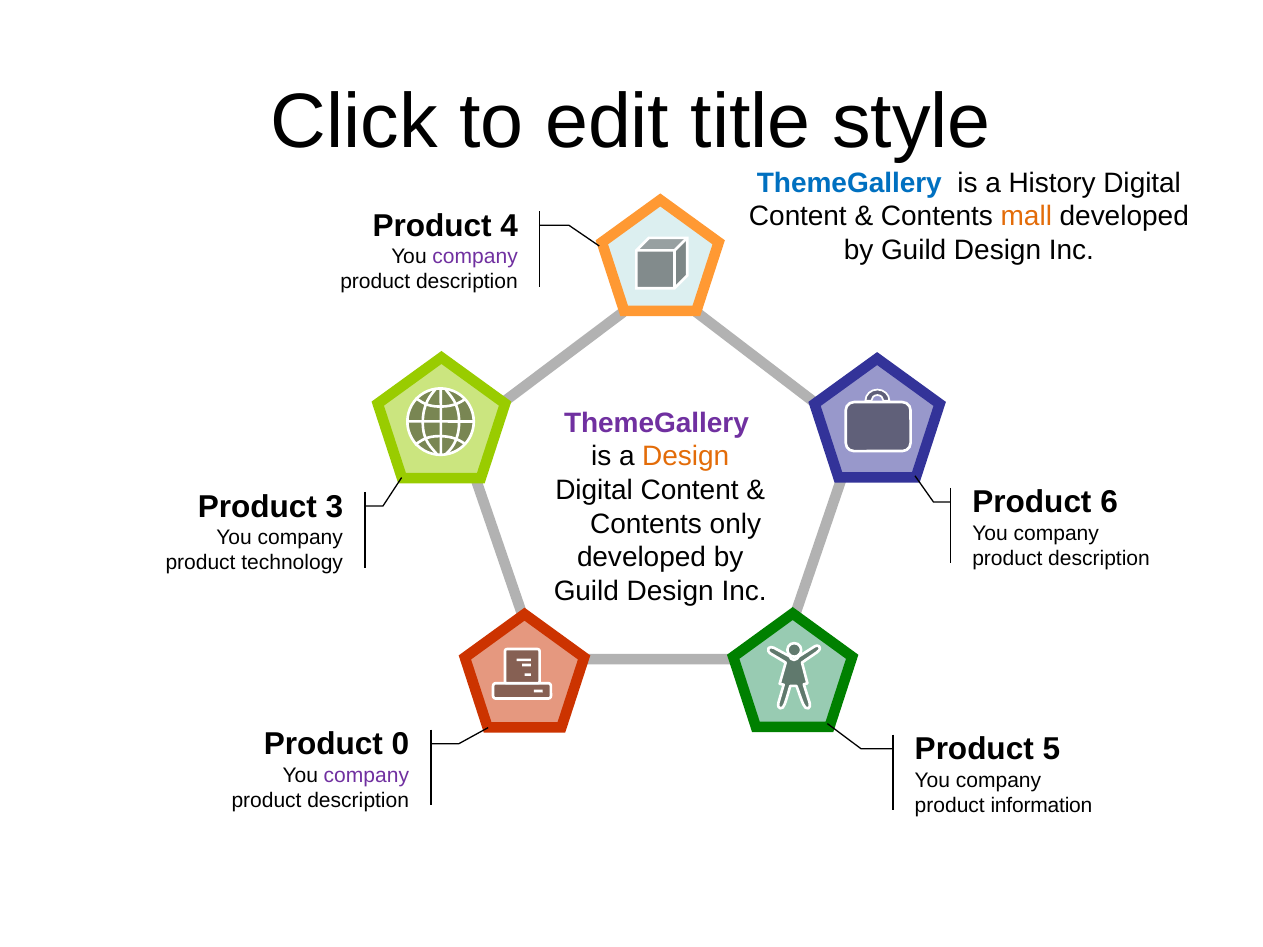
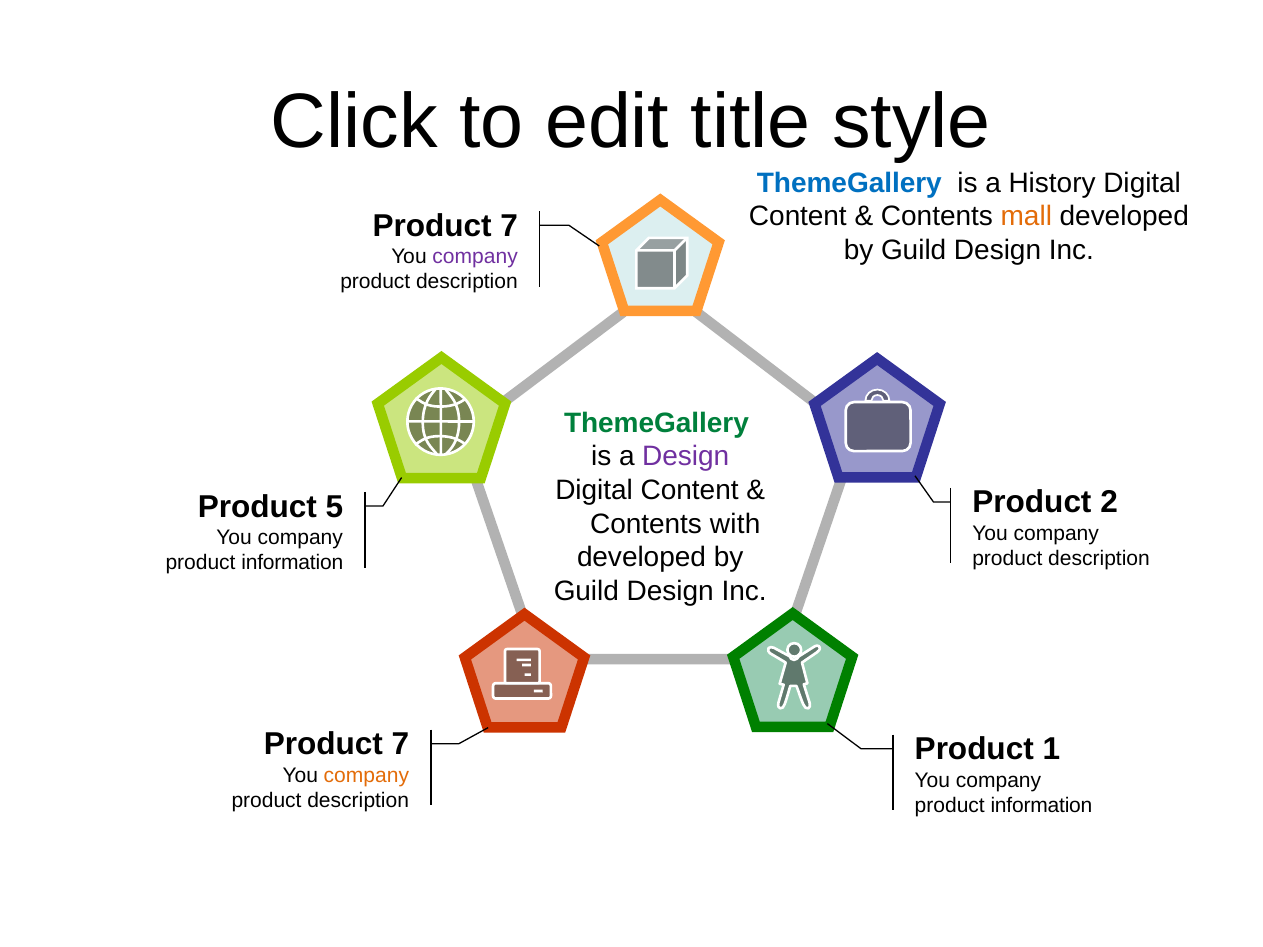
4 at (509, 226): 4 -> 7
ThemeGallery at (656, 423) colour: purple -> green
Design at (686, 457) colour: orange -> purple
6: 6 -> 2
3: 3 -> 5
only: only -> with
technology at (292, 563): technology -> information
0 at (400, 744): 0 -> 7
5: 5 -> 1
company at (366, 775) colour: purple -> orange
